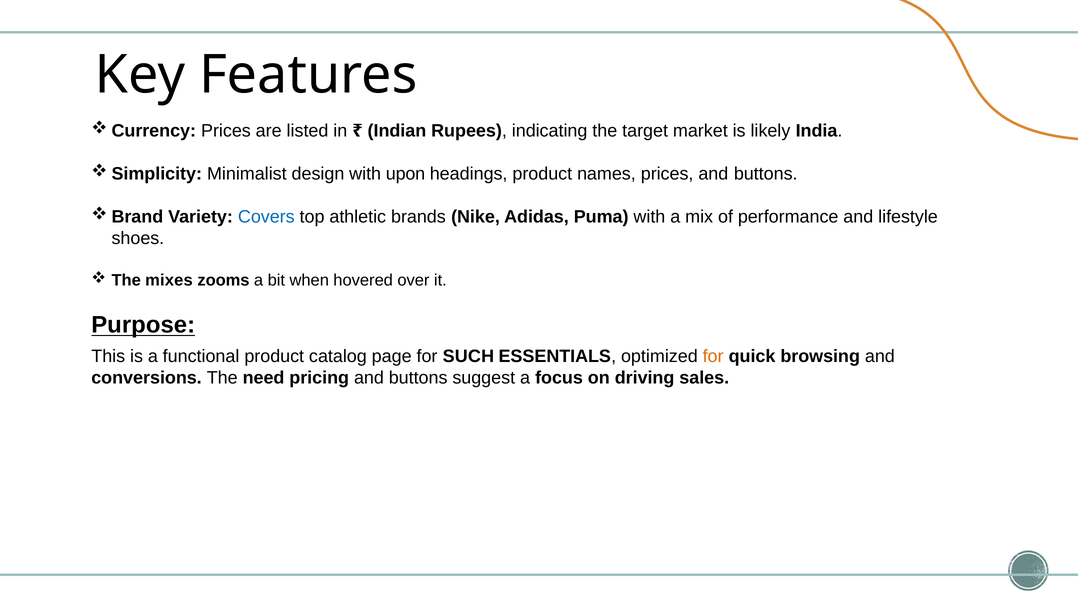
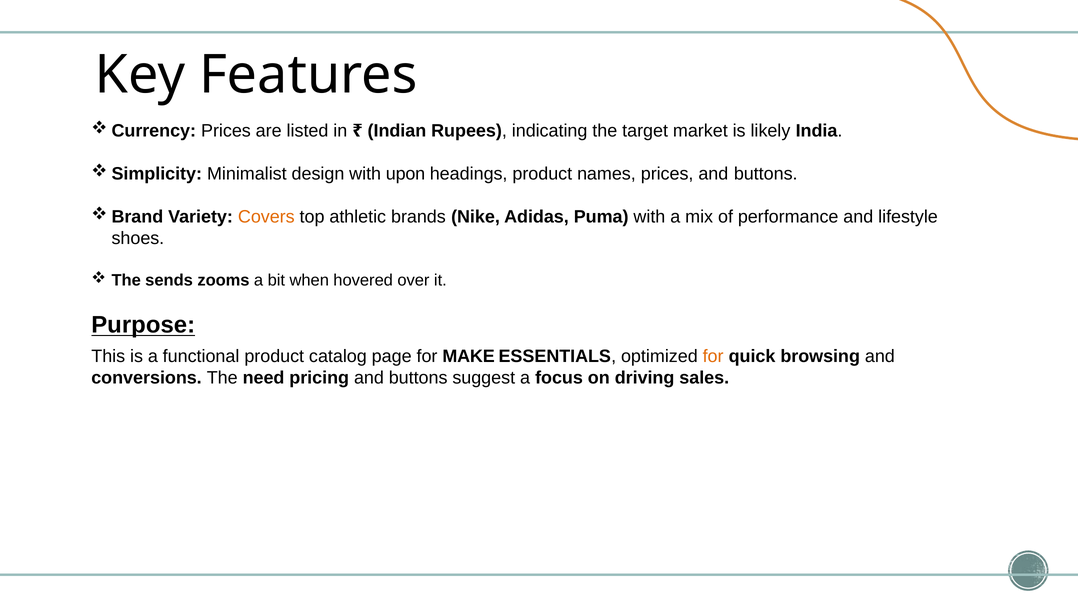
Covers colour: blue -> orange
mixes: mixes -> sends
SUCH: SUCH -> MAKE
